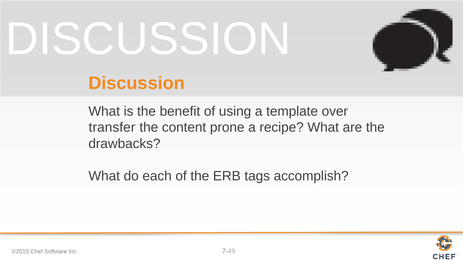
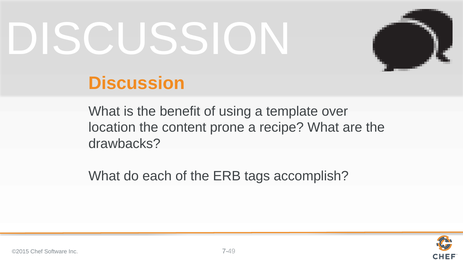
transfer: transfer -> location
